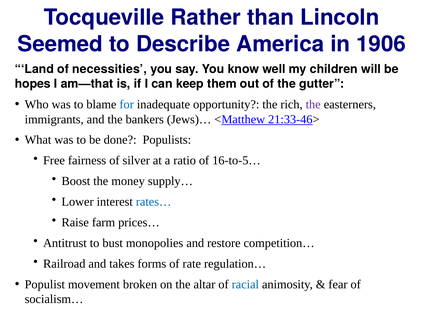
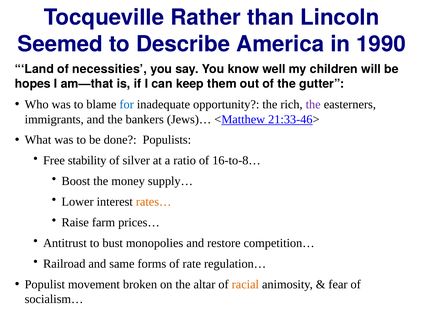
1906: 1906 -> 1990
fairness: fairness -> stability
16-to-5…: 16-to-5… -> 16-to-8…
rates… colour: blue -> orange
takes: takes -> same
racial colour: blue -> orange
